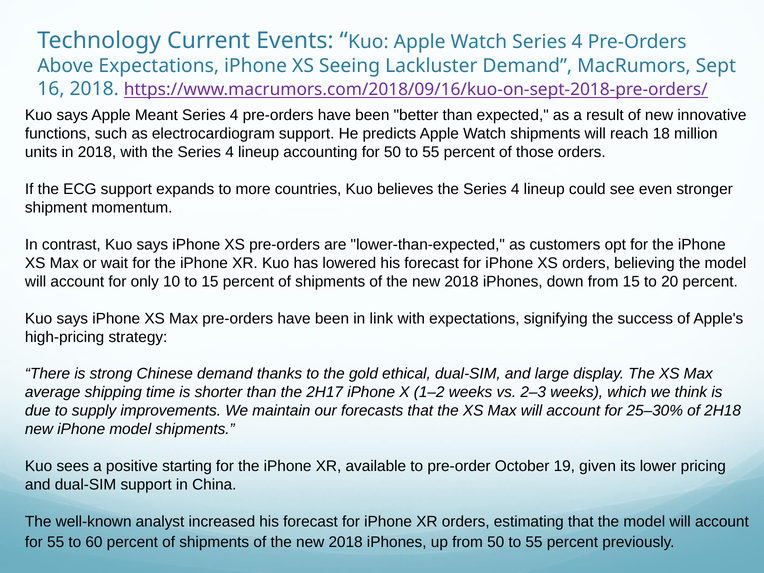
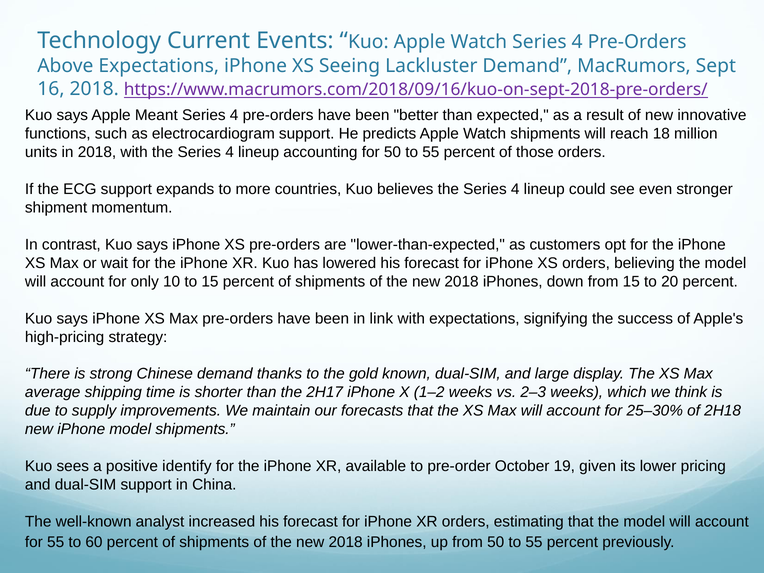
ethical: ethical -> known
starting: starting -> identify
